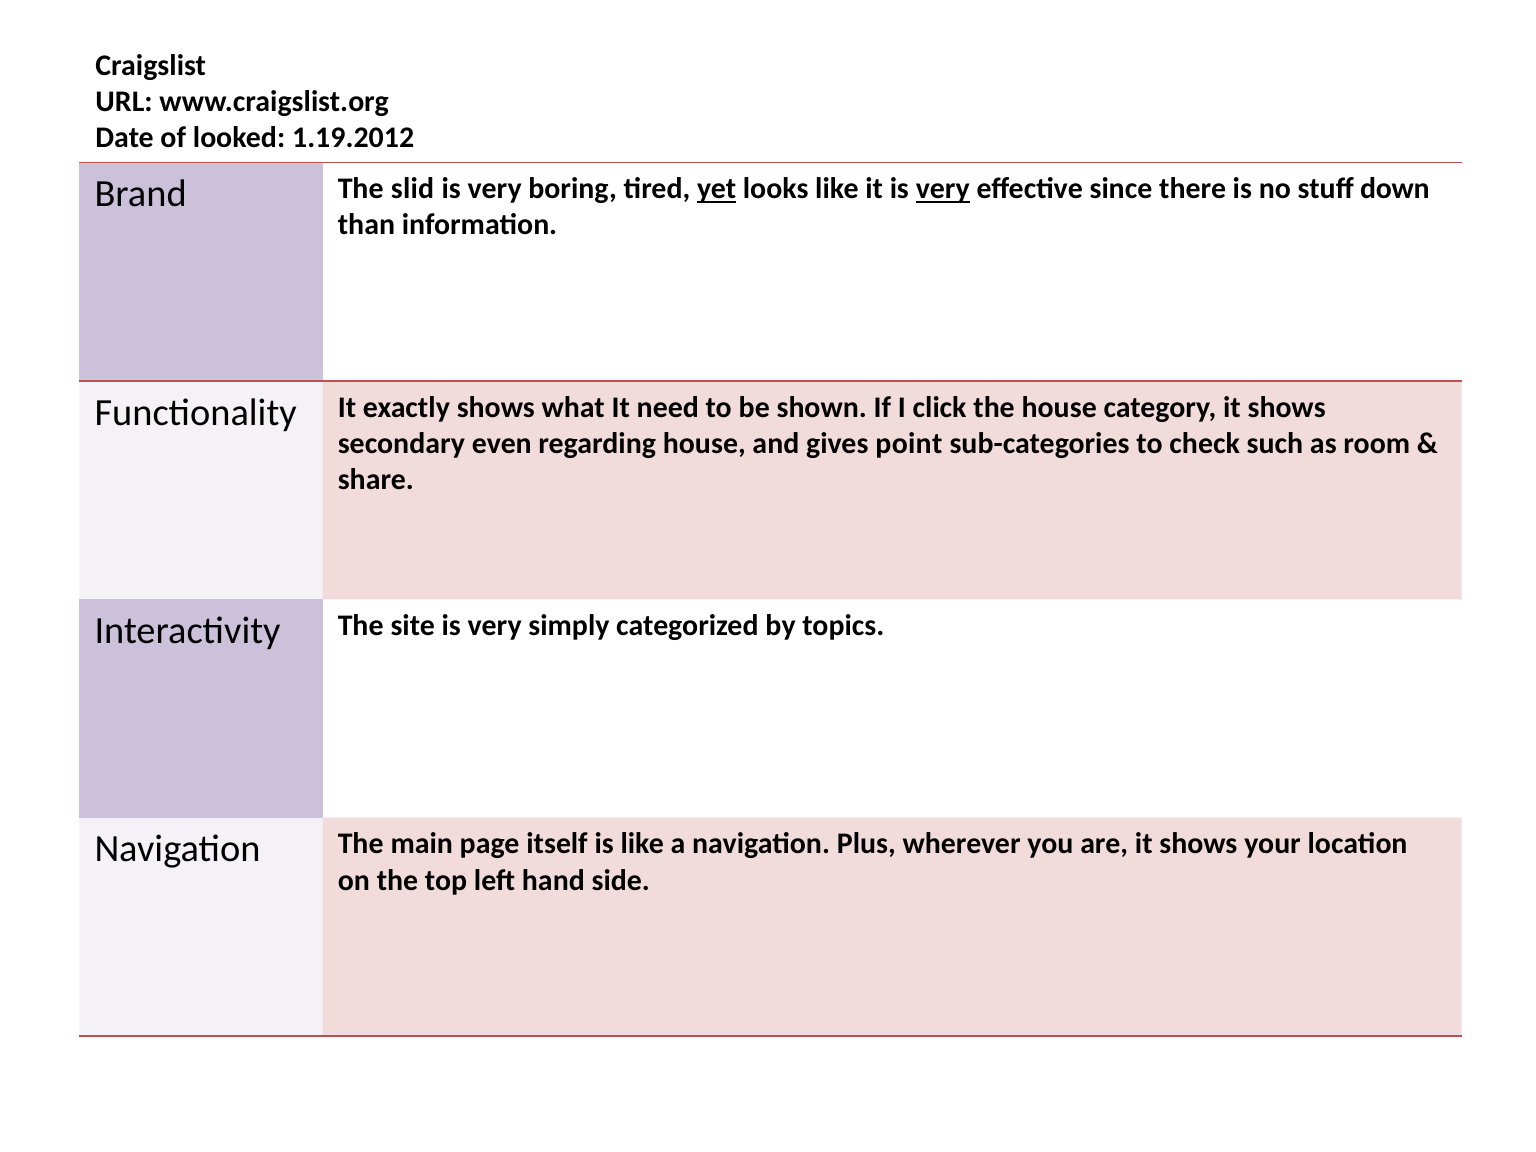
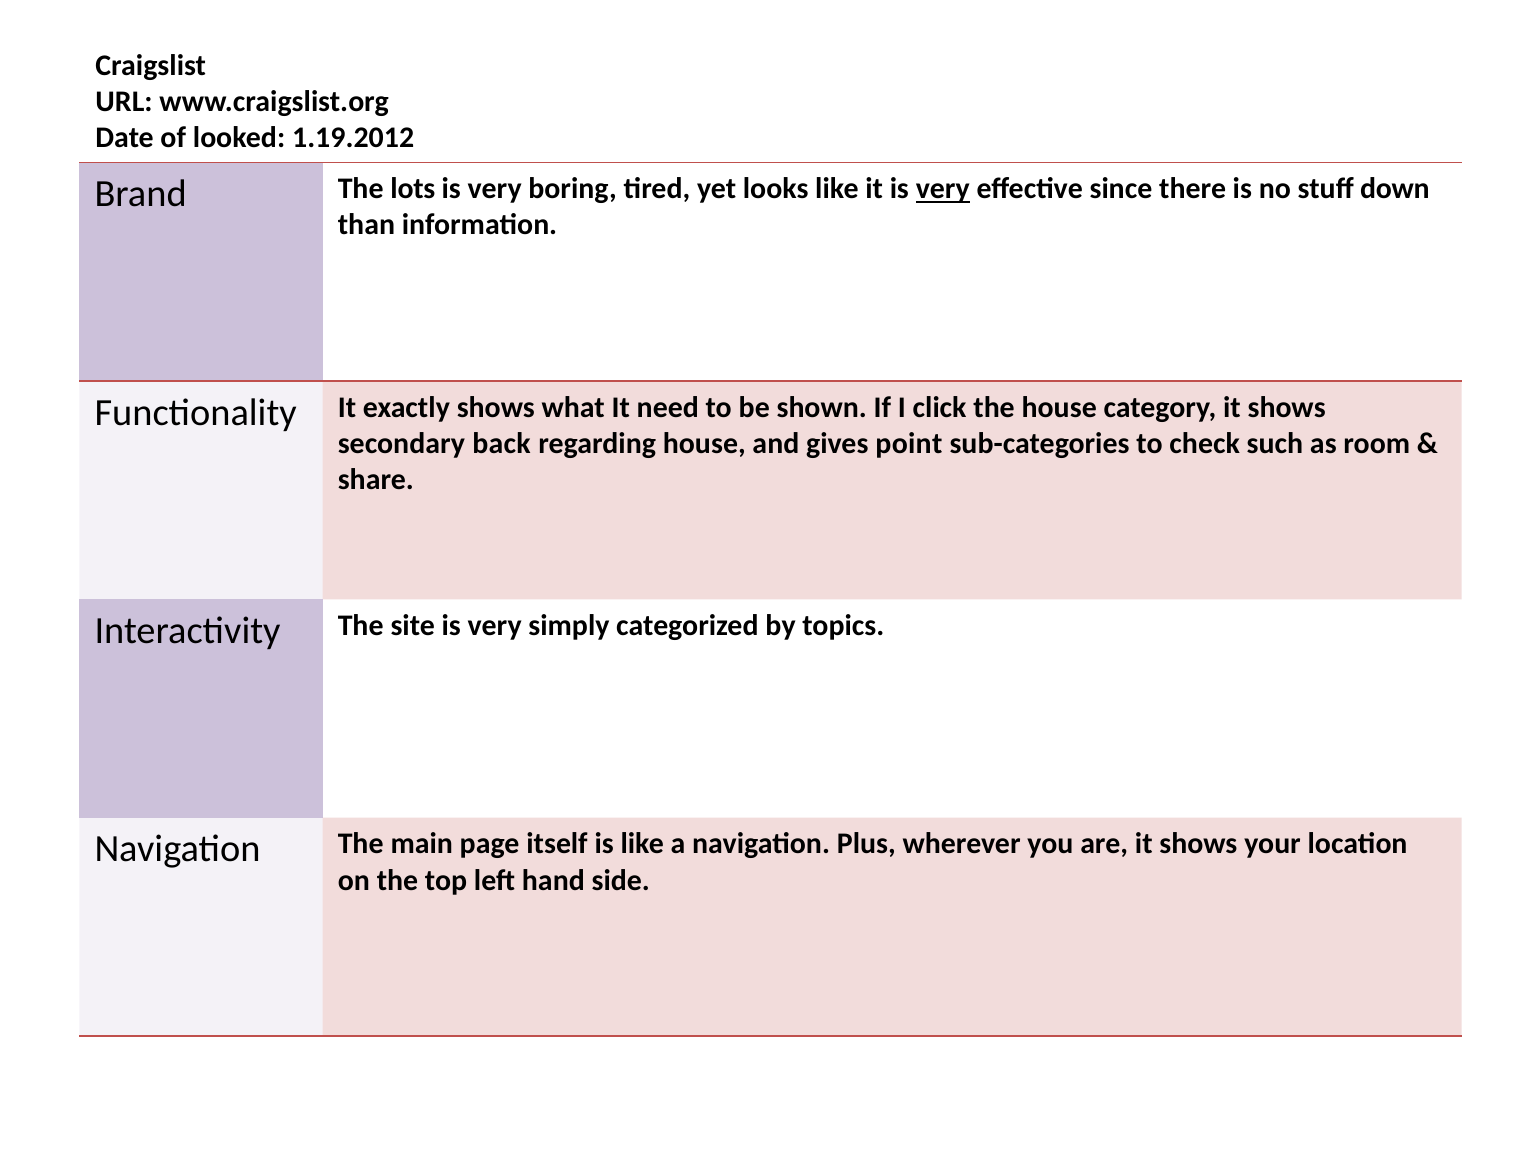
slid: slid -> lots
yet underline: present -> none
even: even -> back
